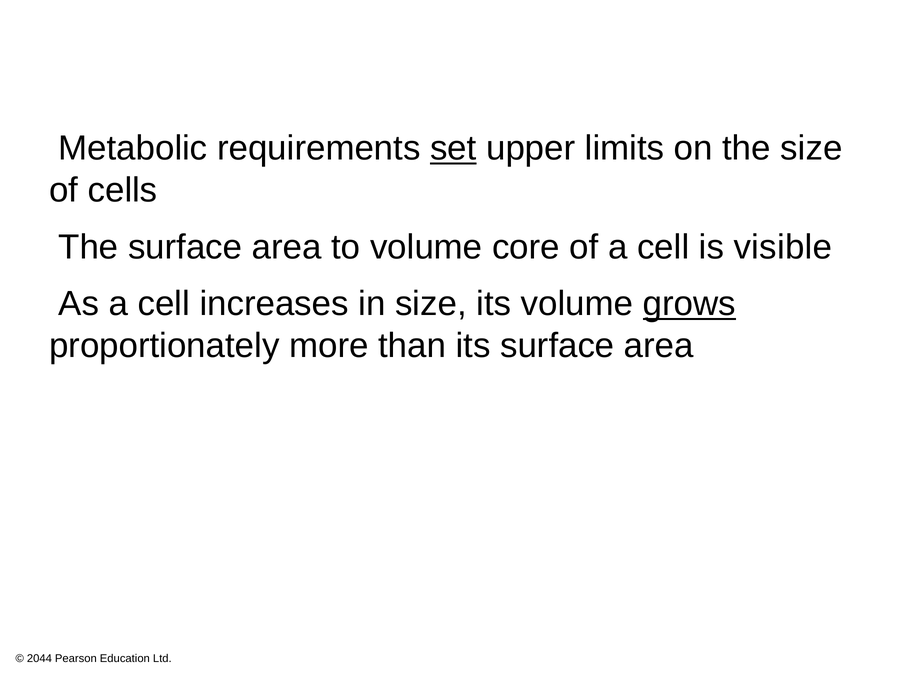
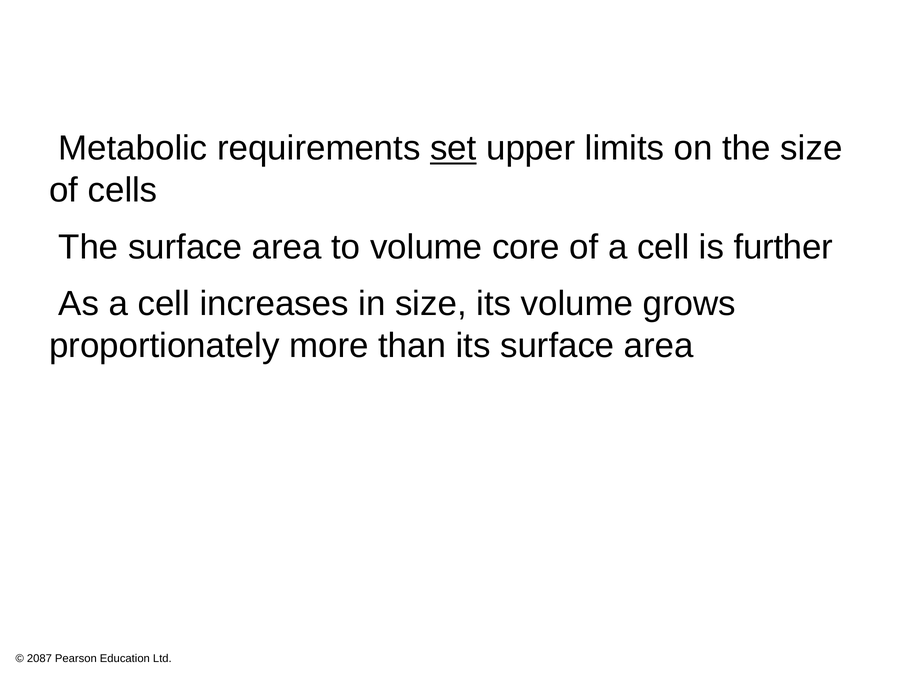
visible: visible -> further
grows underline: present -> none
2044: 2044 -> 2087
